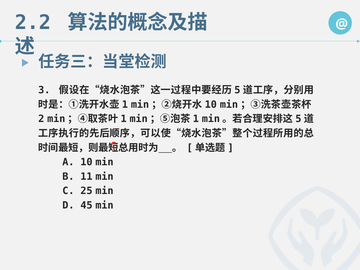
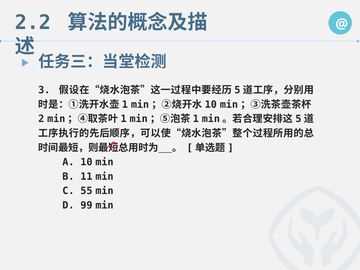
25: 25 -> 55
45: 45 -> 99
